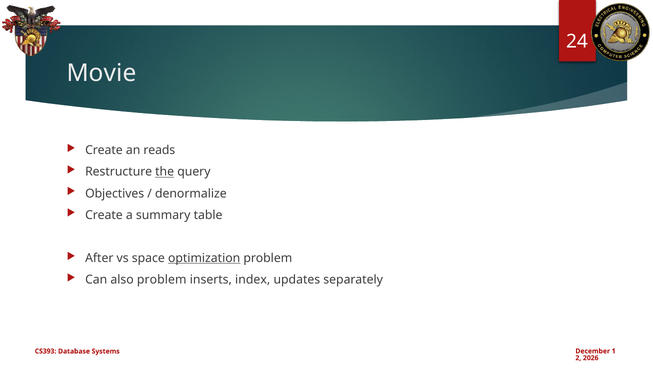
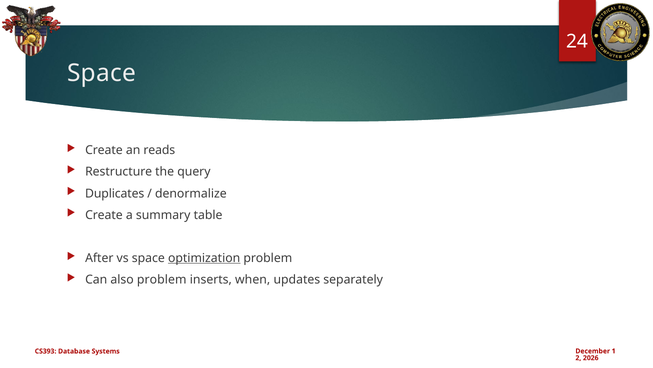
Movie at (102, 73): Movie -> Space
the underline: present -> none
Objectives: Objectives -> Duplicates
index: index -> when
